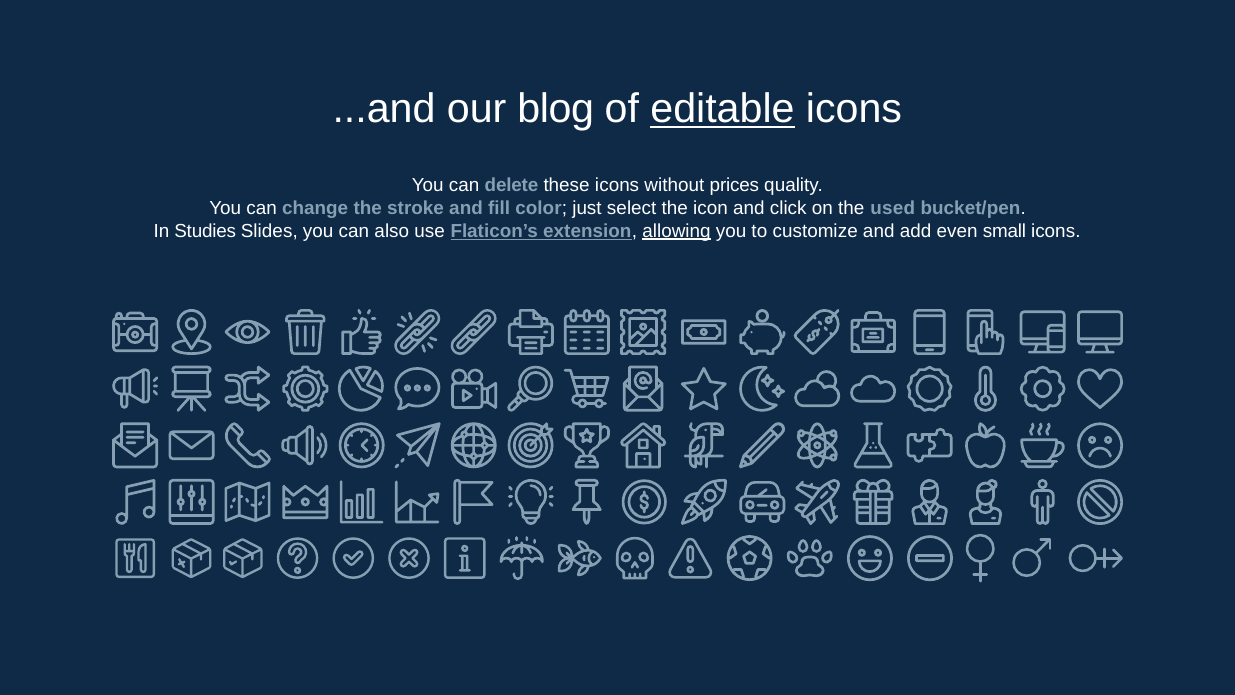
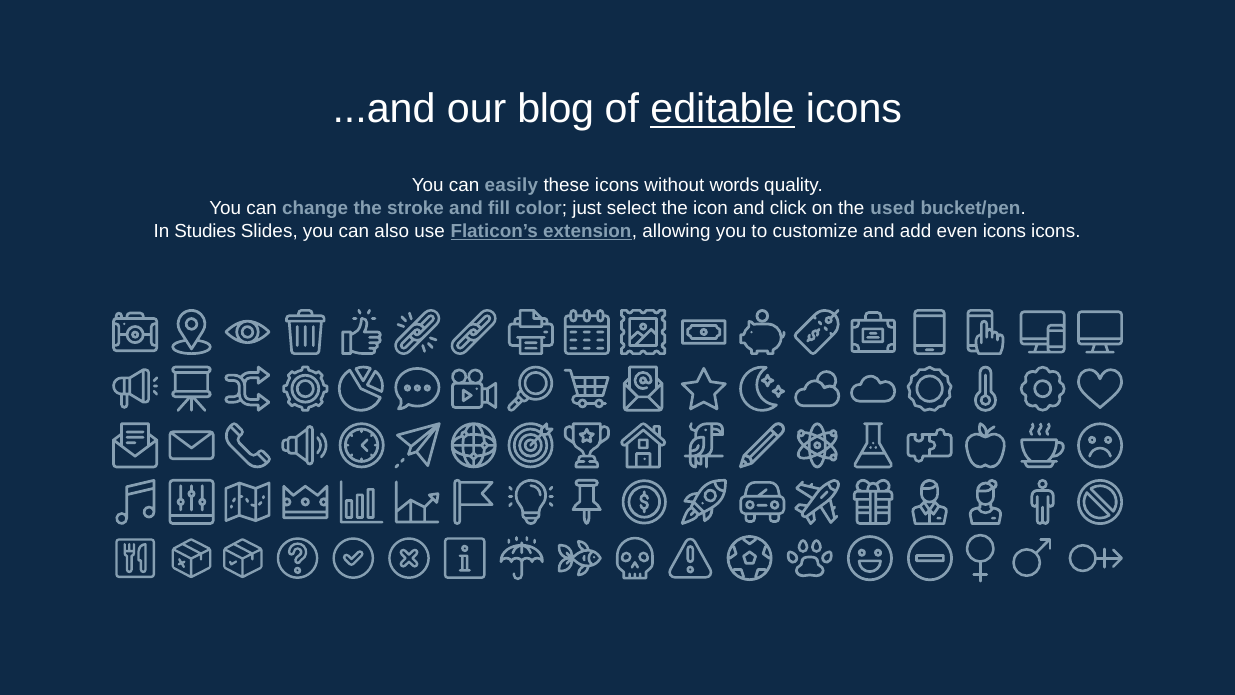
delete: delete -> easily
prices: prices -> words
allowing underline: present -> none
even small: small -> icons
